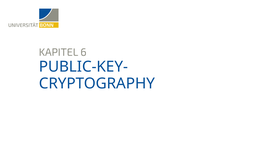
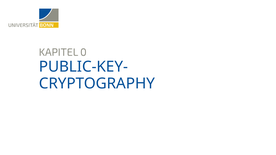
6: 6 -> 0
